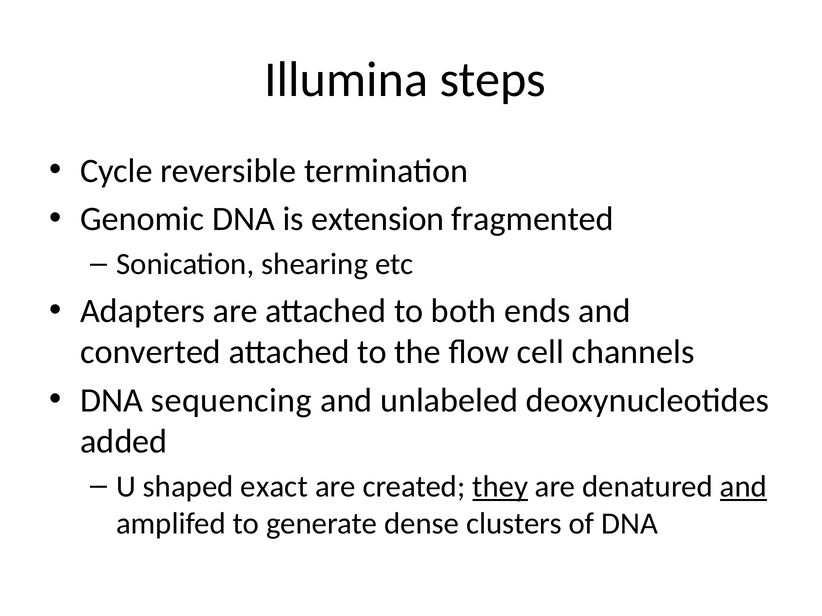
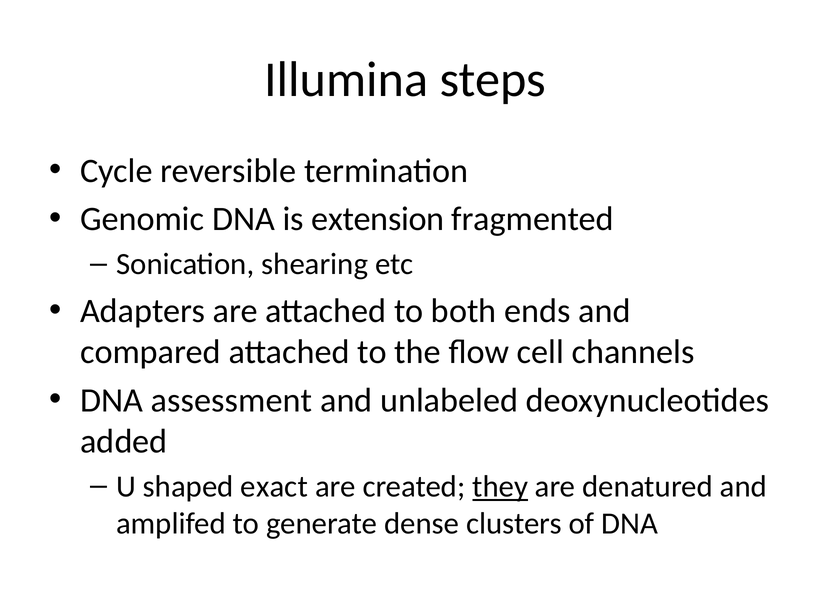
converted: converted -> compared
sequencing: sequencing -> assessment
and at (743, 487) underline: present -> none
